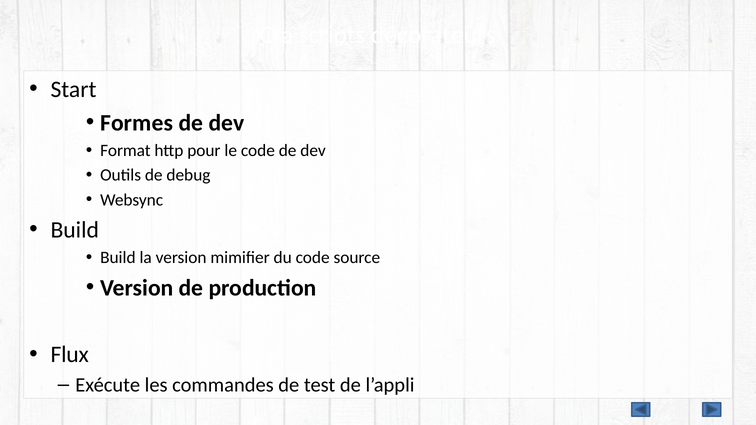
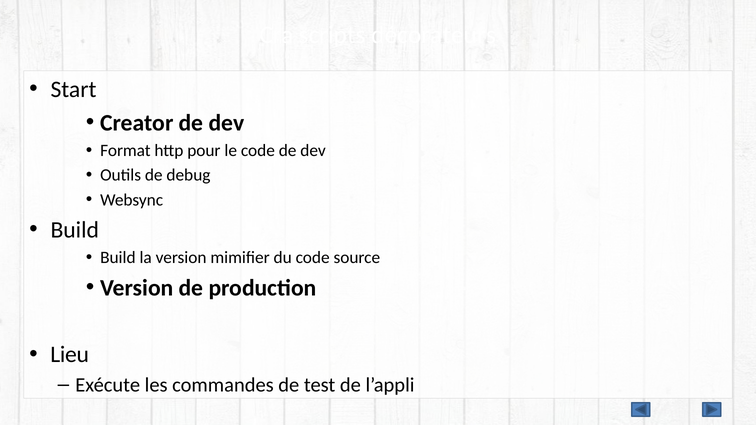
Formes: Formes -> Creator
Flux: Flux -> Lieu
